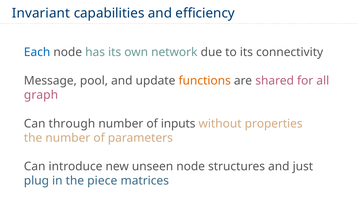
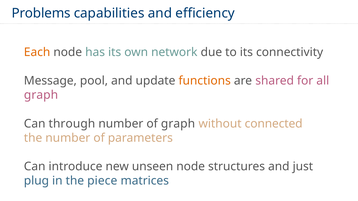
Invariant: Invariant -> Problems
Each colour: blue -> orange
of inputs: inputs -> graph
properties: properties -> connected
